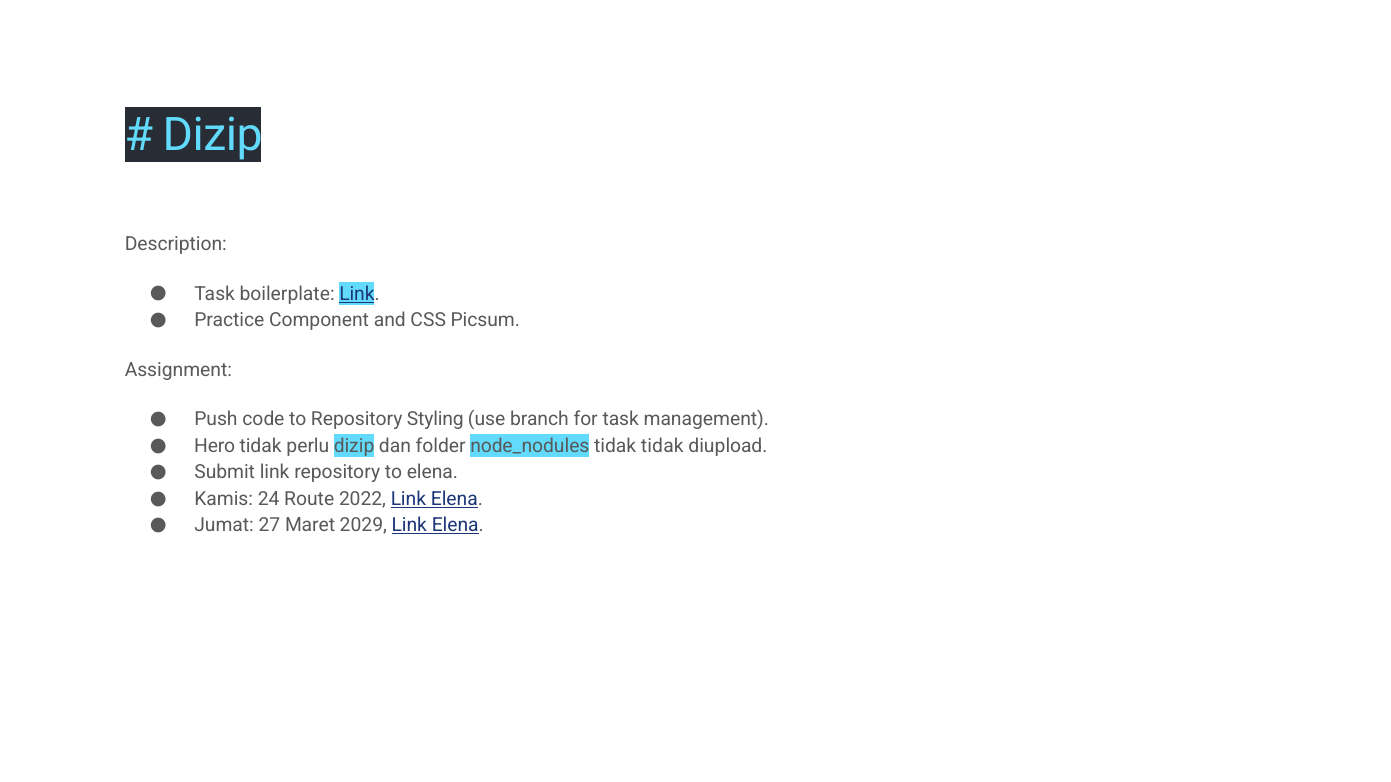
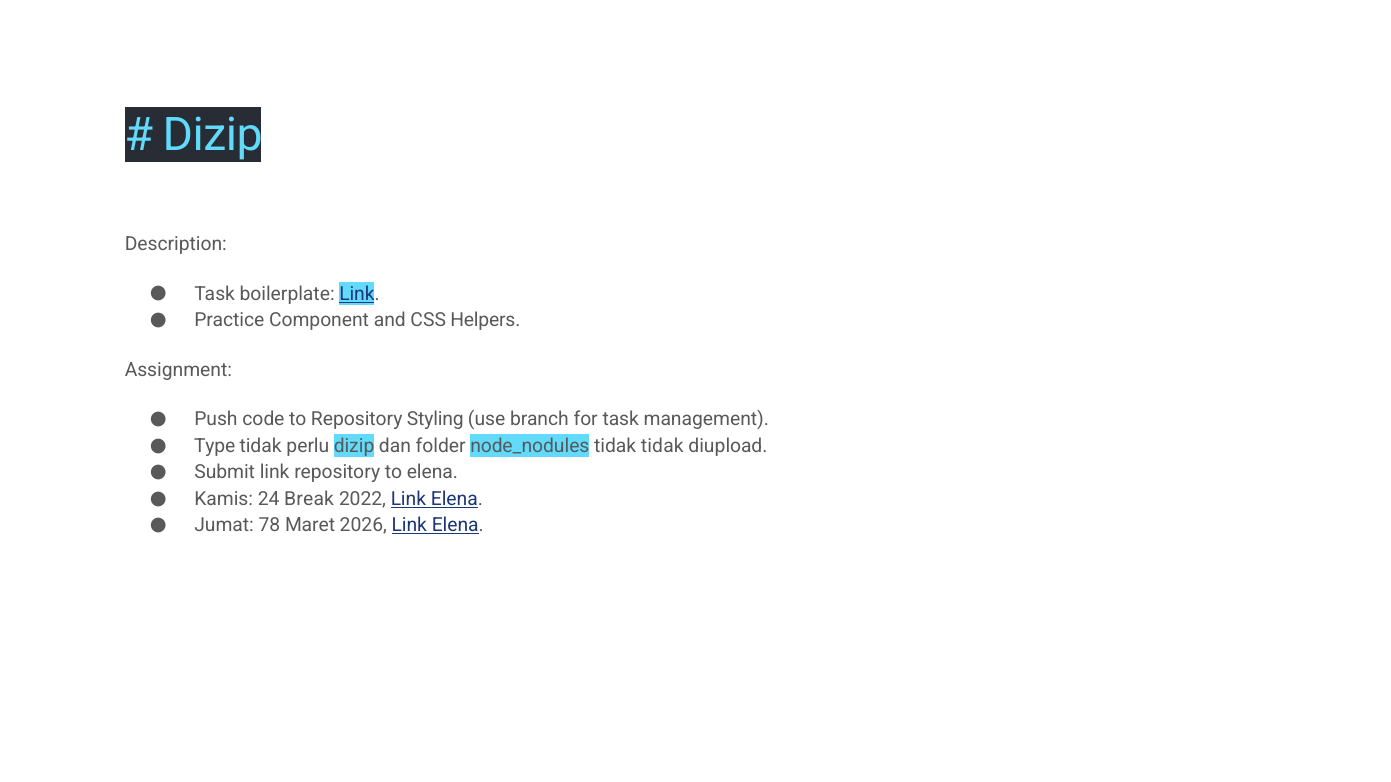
Picsum: Picsum -> Helpers
Hero: Hero -> Type
Route: Route -> Break
27: 27 -> 78
2029: 2029 -> 2026
